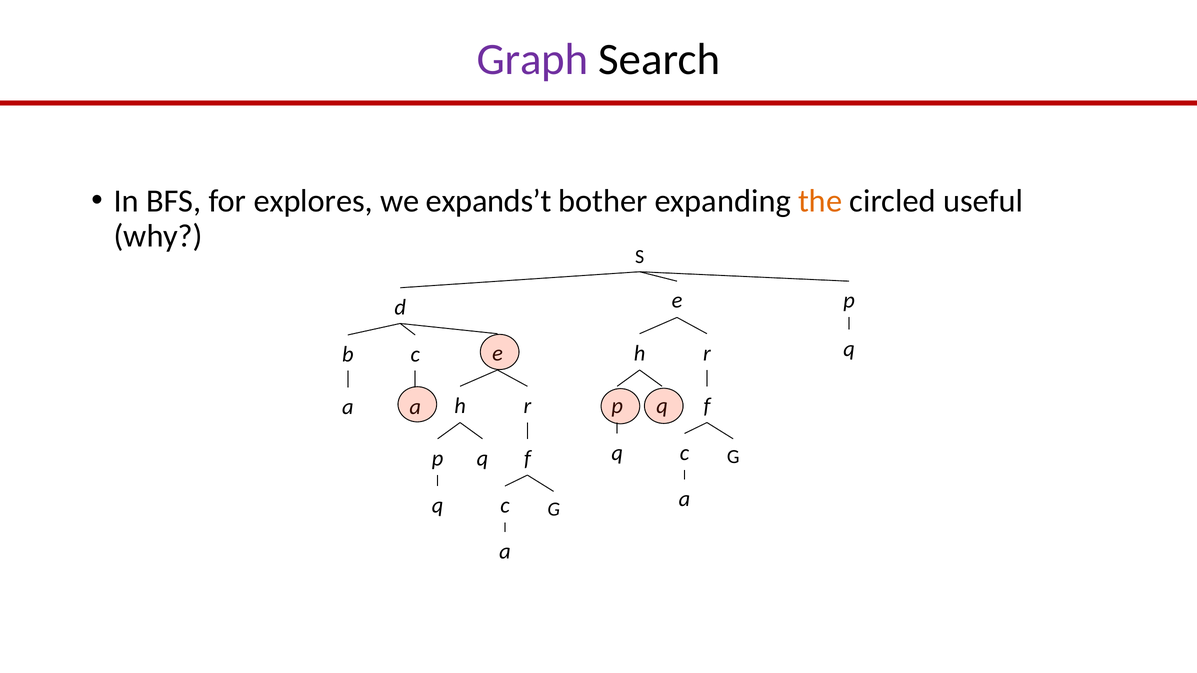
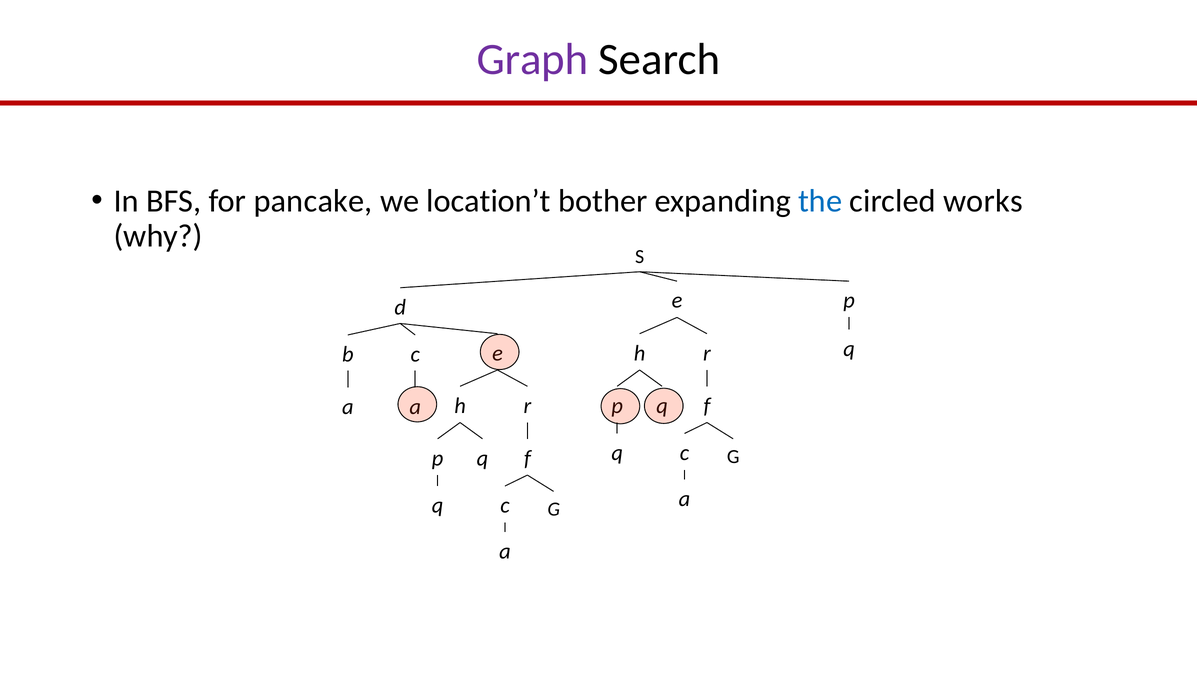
explores: explores -> pancake
expands’t: expands’t -> location’t
the colour: orange -> blue
useful: useful -> works
